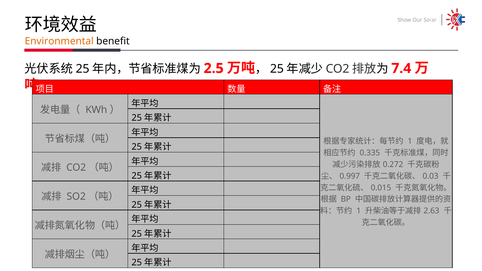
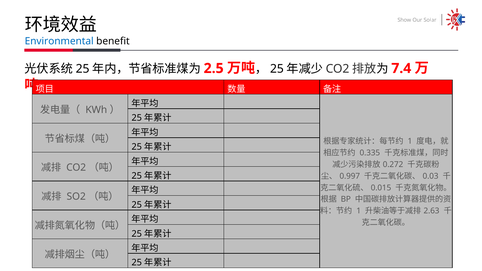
Environmental colour: orange -> blue
